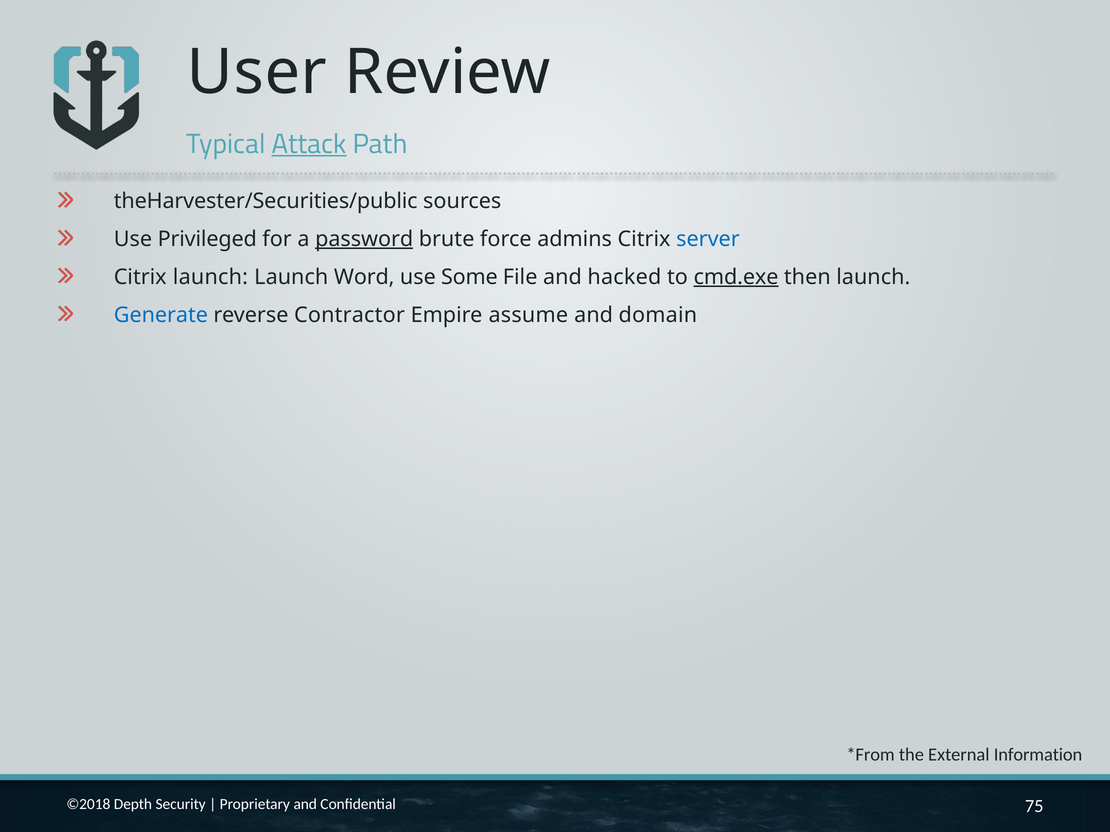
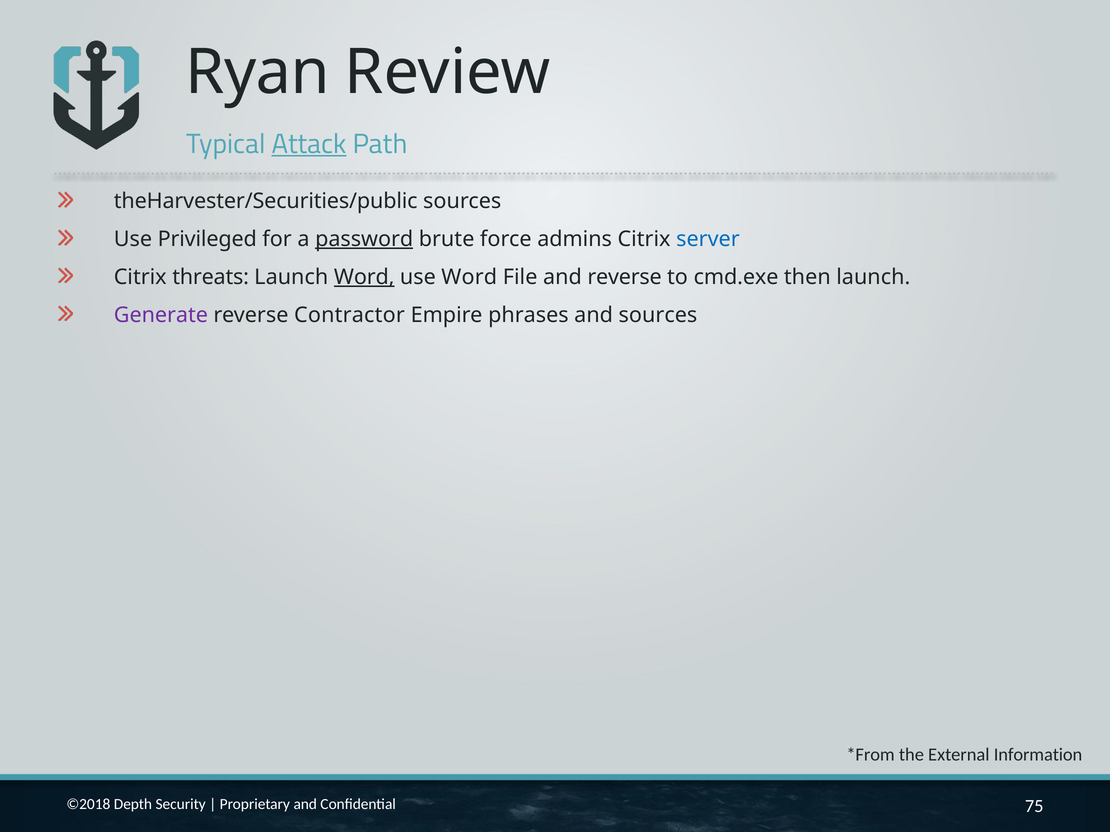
User: User -> Ryan
Citrix launch: launch -> threats
Word at (364, 277) underline: none -> present
use Some: Some -> Word
and hacked: hacked -> reverse
cmd.exe underline: present -> none
Generate colour: blue -> purple
assume: assume -> phrases
and domain: domain -> sources
